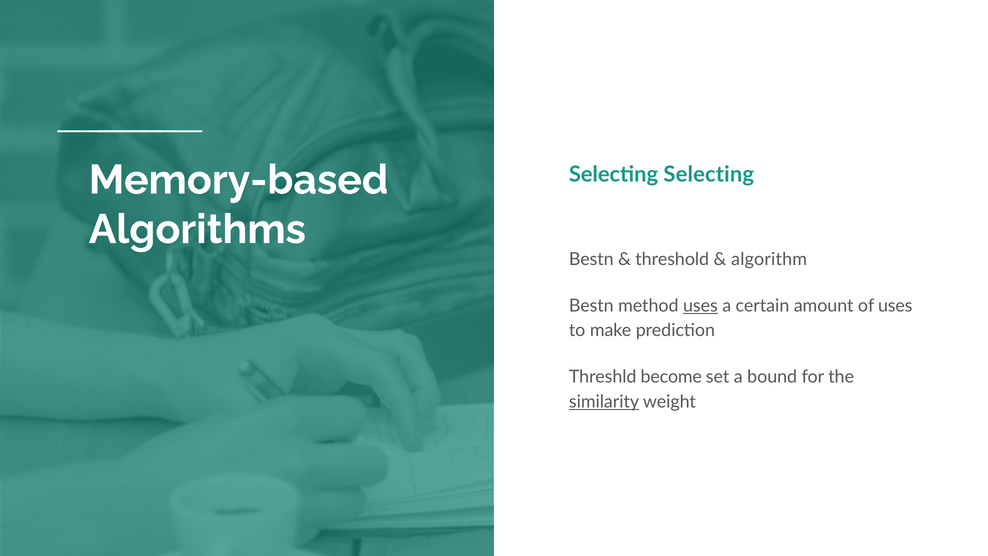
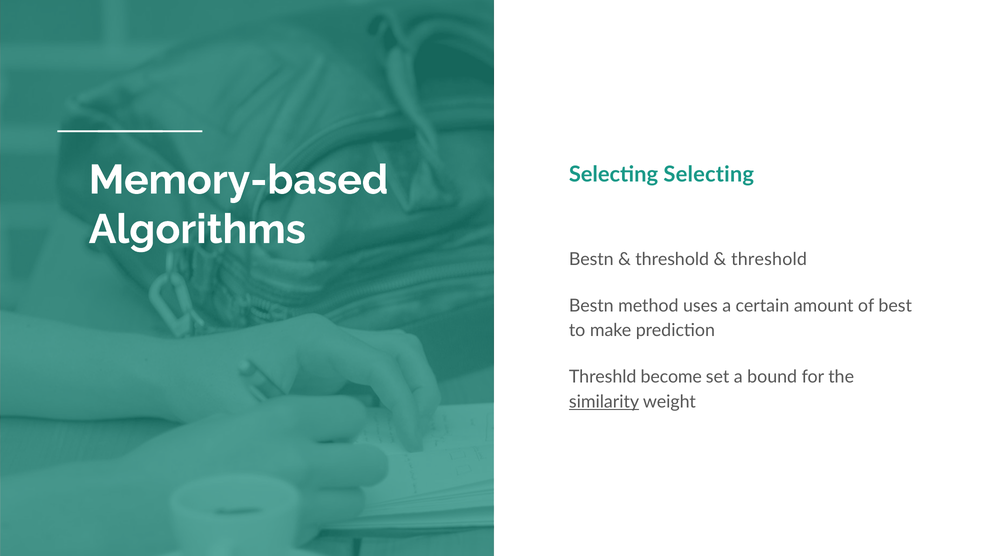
algorithm at (769, 259): algorithm -> threshold
uses at (700, 306) underline: present -> none
of uses: uses -> best
